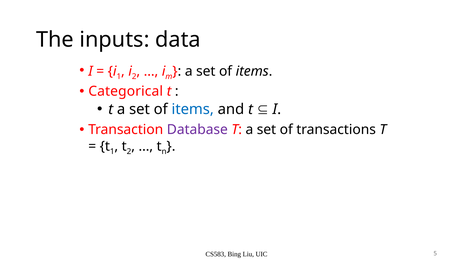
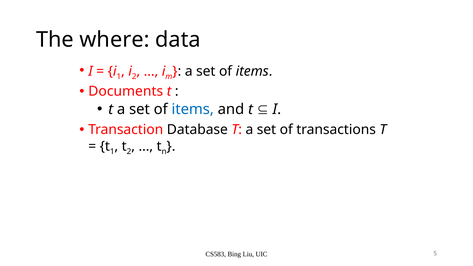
inputs: inputs -> where
Categorical: Categorical -> Documents
Database colour: purple -> black
